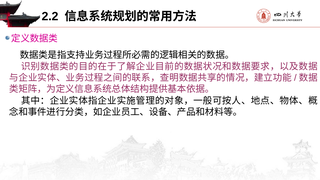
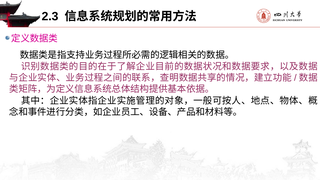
2.2: 2.2 -> 2.3
